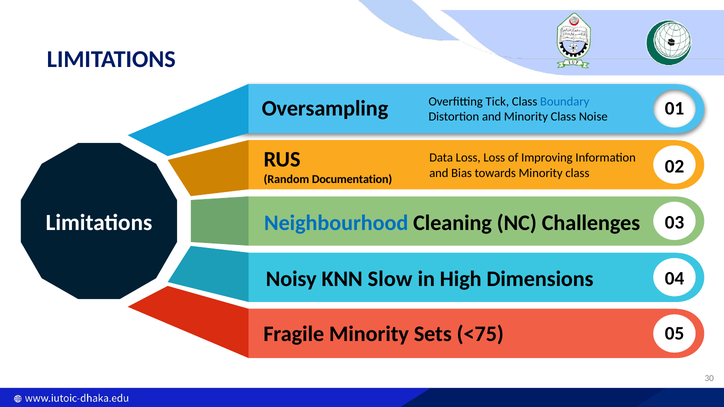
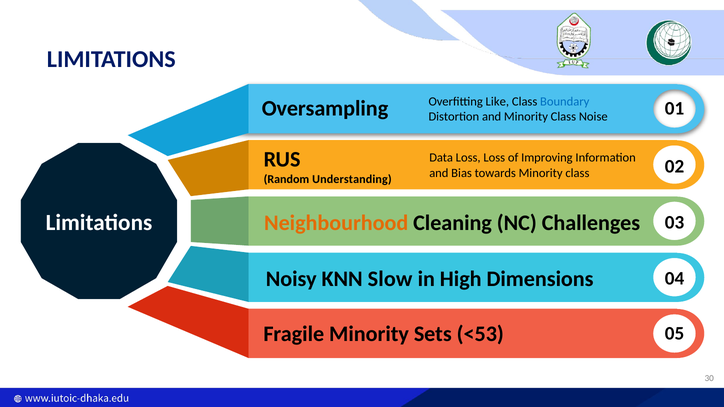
Tick: Tick -> Like
Documentation: Documentation -> Understanding
Neighbourhood colour: blue -> orange
<75: <75 -> <53
